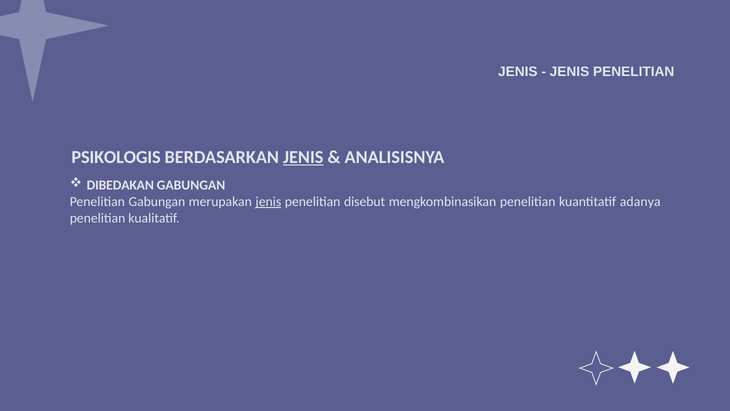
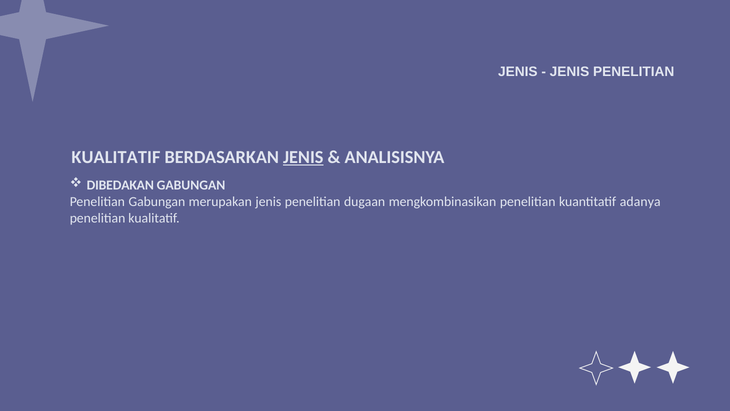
PSIKOLOGIS at (116, 157): PSIKOLOGIS -> KUALITATIF
jenis at (268, 201) underline: present -> none
penelitian disebut: disebut -> dugaan
